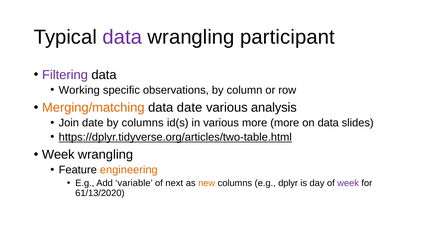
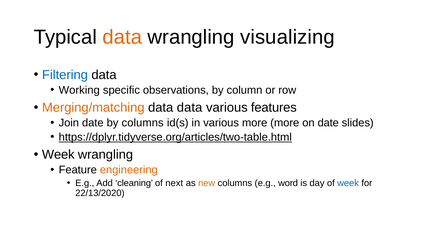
data at (122, 37) colour: purple -> orange
participant: participant -> visualizing
Filtering colour: purple -> blue
data date: date -> data
analysis: analysis -> features
on data: data -> date
variable: variable -> cleaning
dplyr: dplyr -> word
week at (348, 183) colour: purple -> blue
61/13/2020: 61/13/2020 -> 22/13/2020
